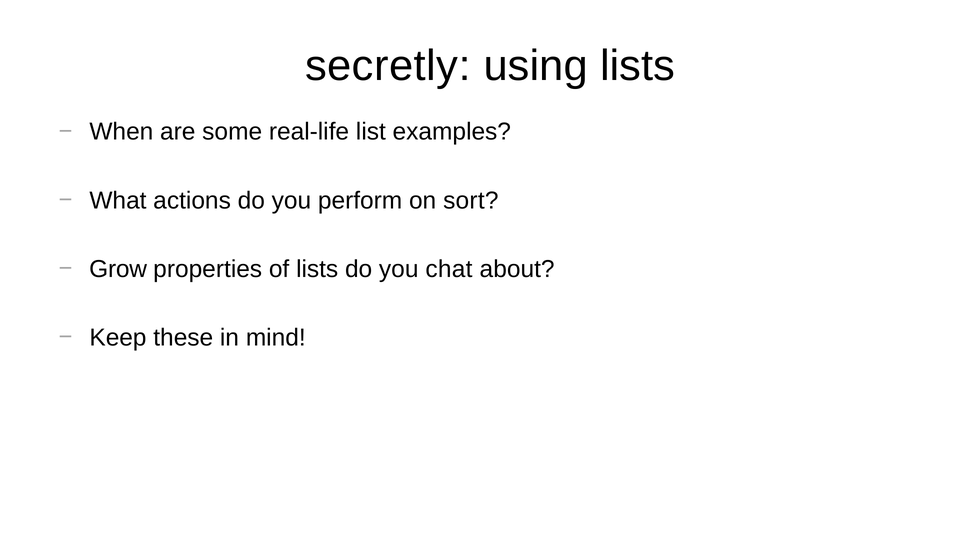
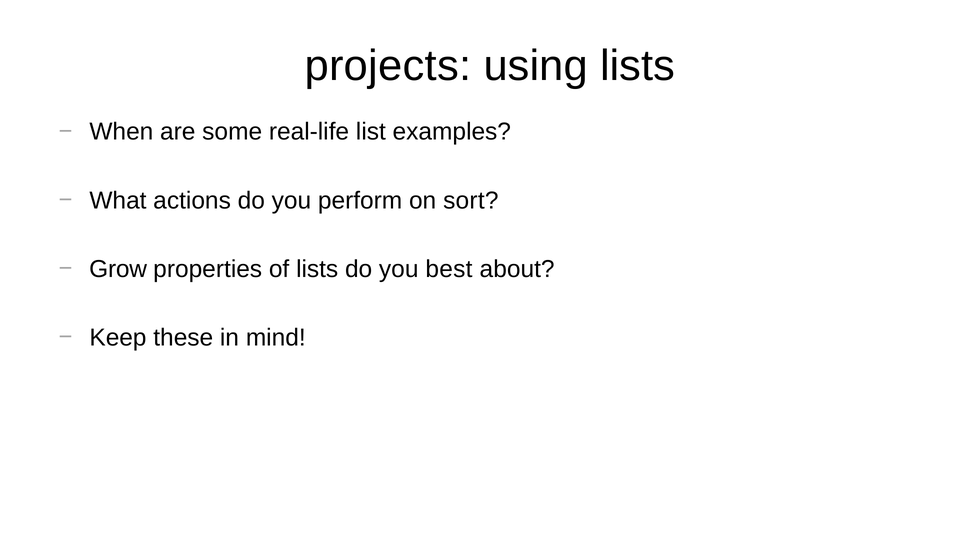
secretly: secretly -> projects
chat: chat -> best
